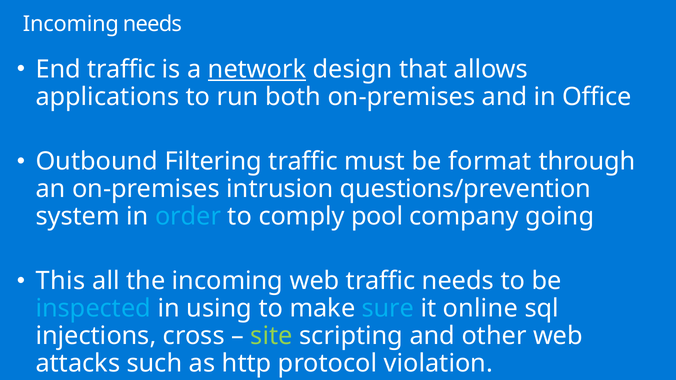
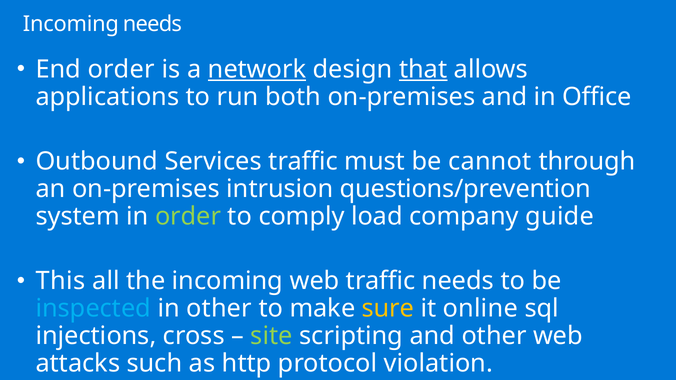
End traffic: traffic -> order
that underline: none -> present
Filtering: Filtering -> Services
format: format -> cannot
order at (188, 216) colour: light blue -> light green
pool: pool -> load
going: going -> guide
in using: using -> other
sure colour: light blue -> yellow
